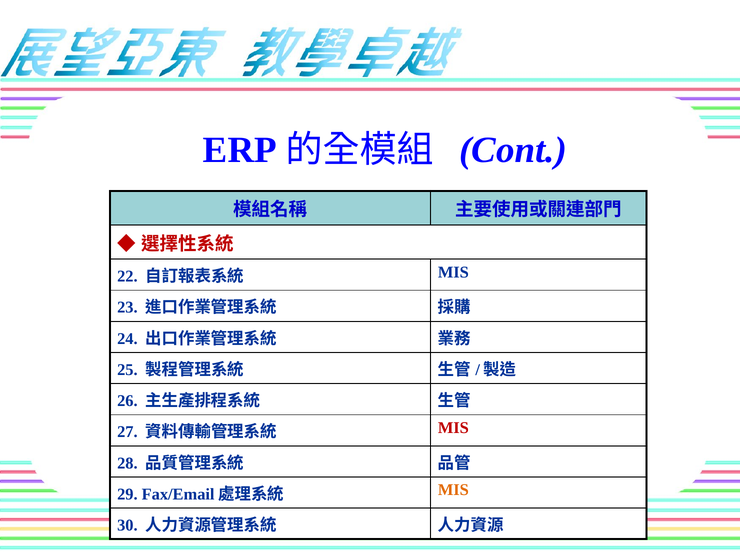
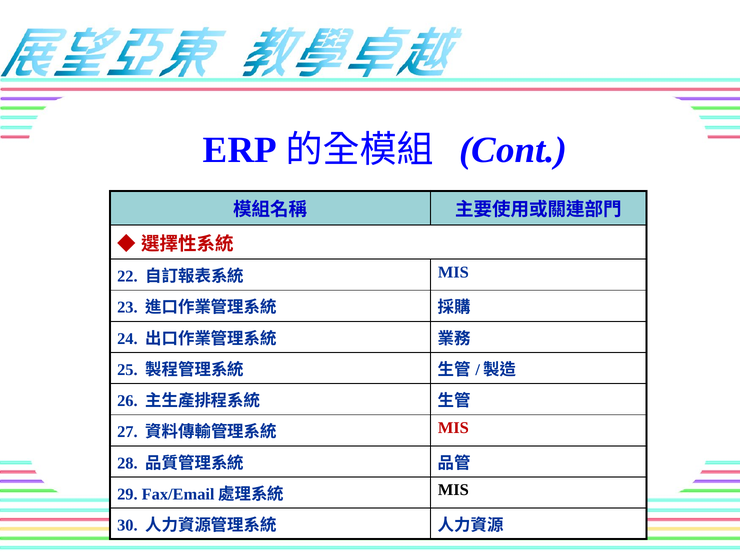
MIS at (453, 490) colour: orange -> black
